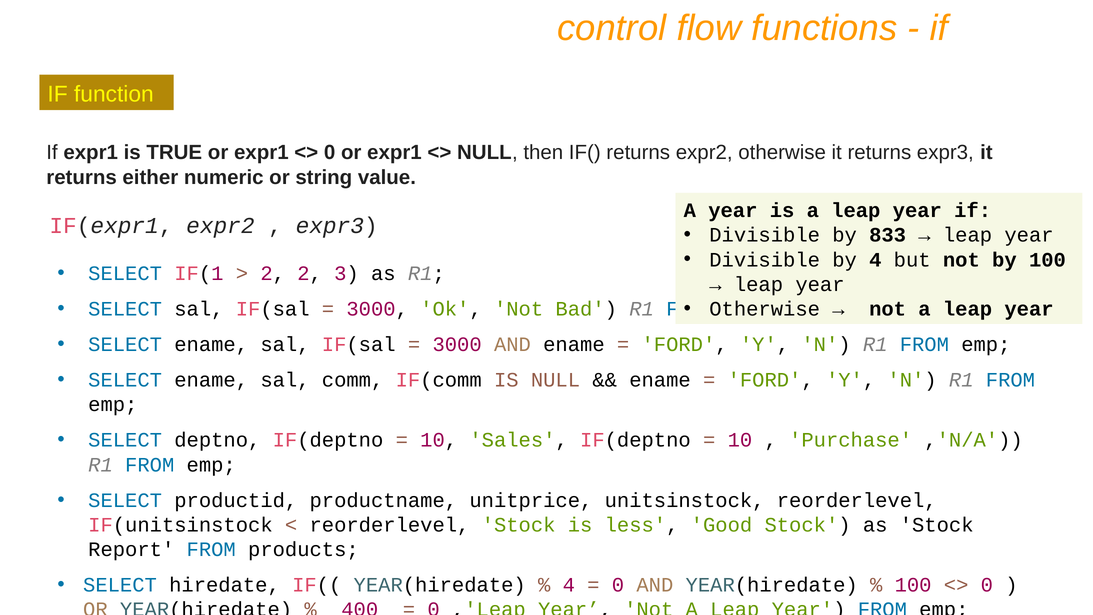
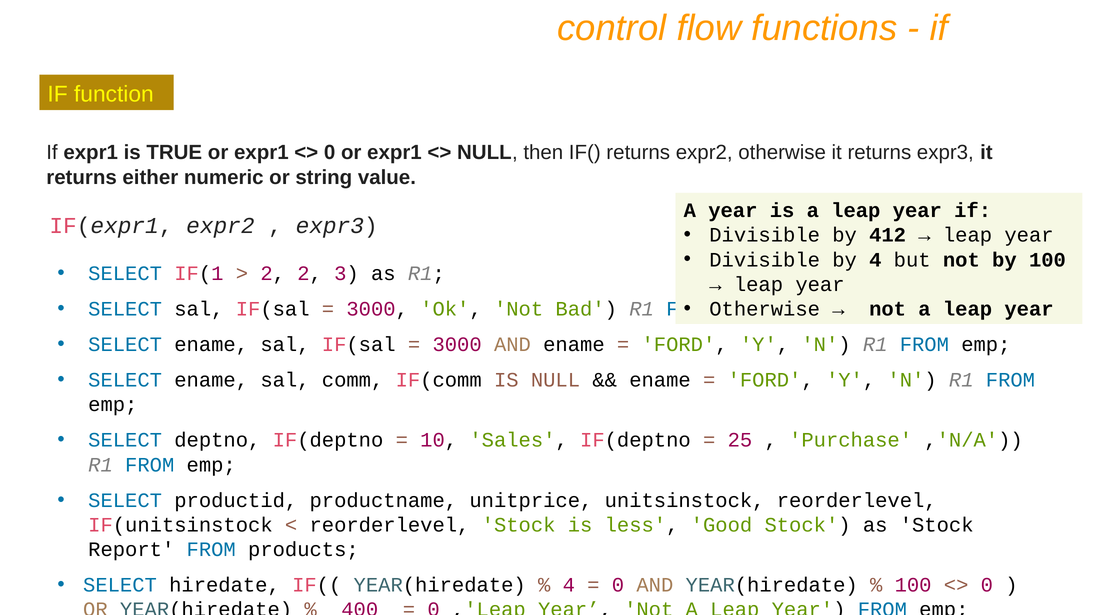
833: 833 -> 412
10 at (740, 440): 10 -> 25
